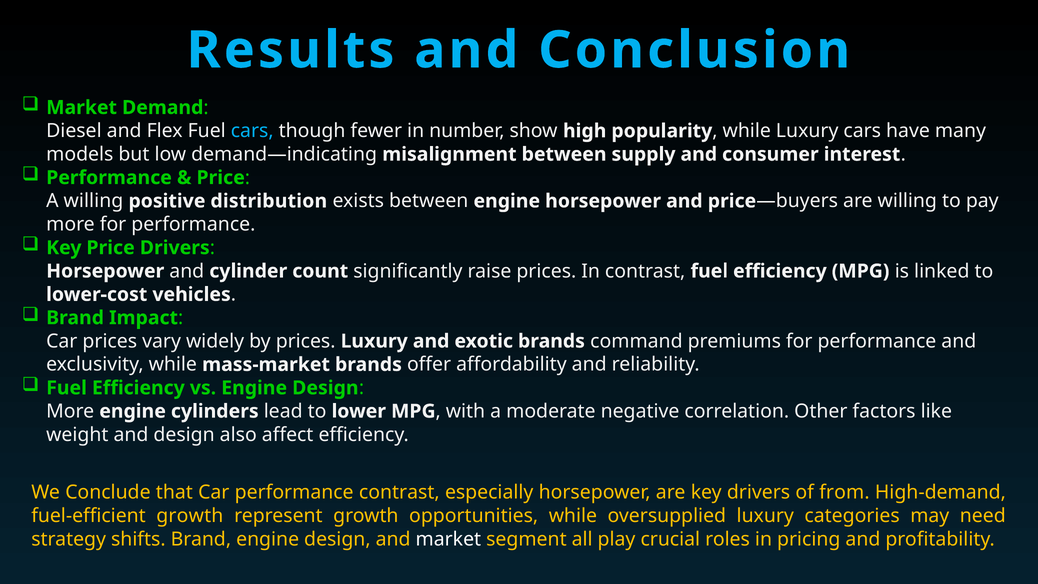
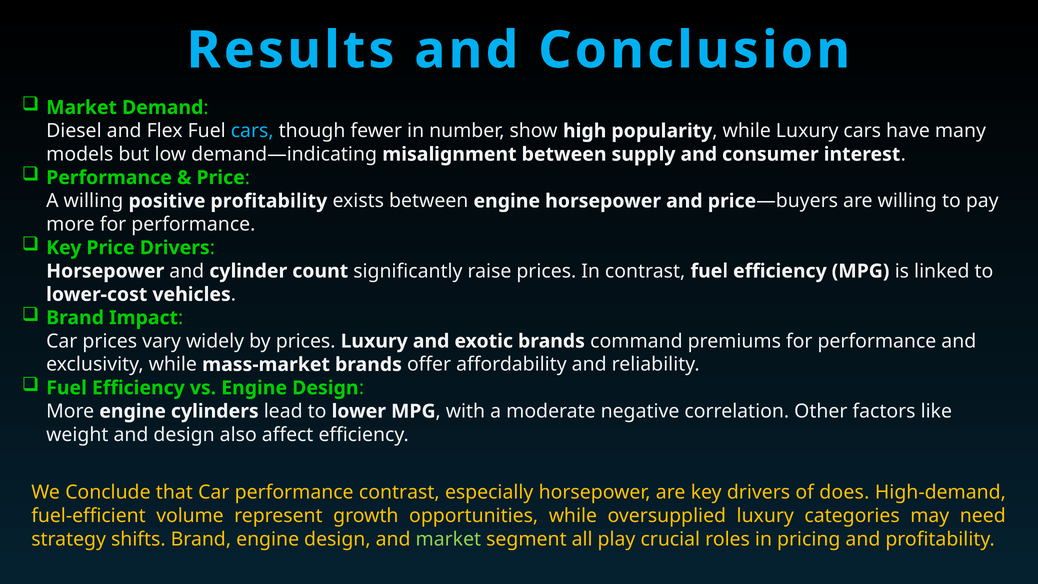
positive distribution: distribution -> profitability
from: from -> does
fuel-efficient growth: growth -> volume
market at (448, 539) colour: white -> light green
